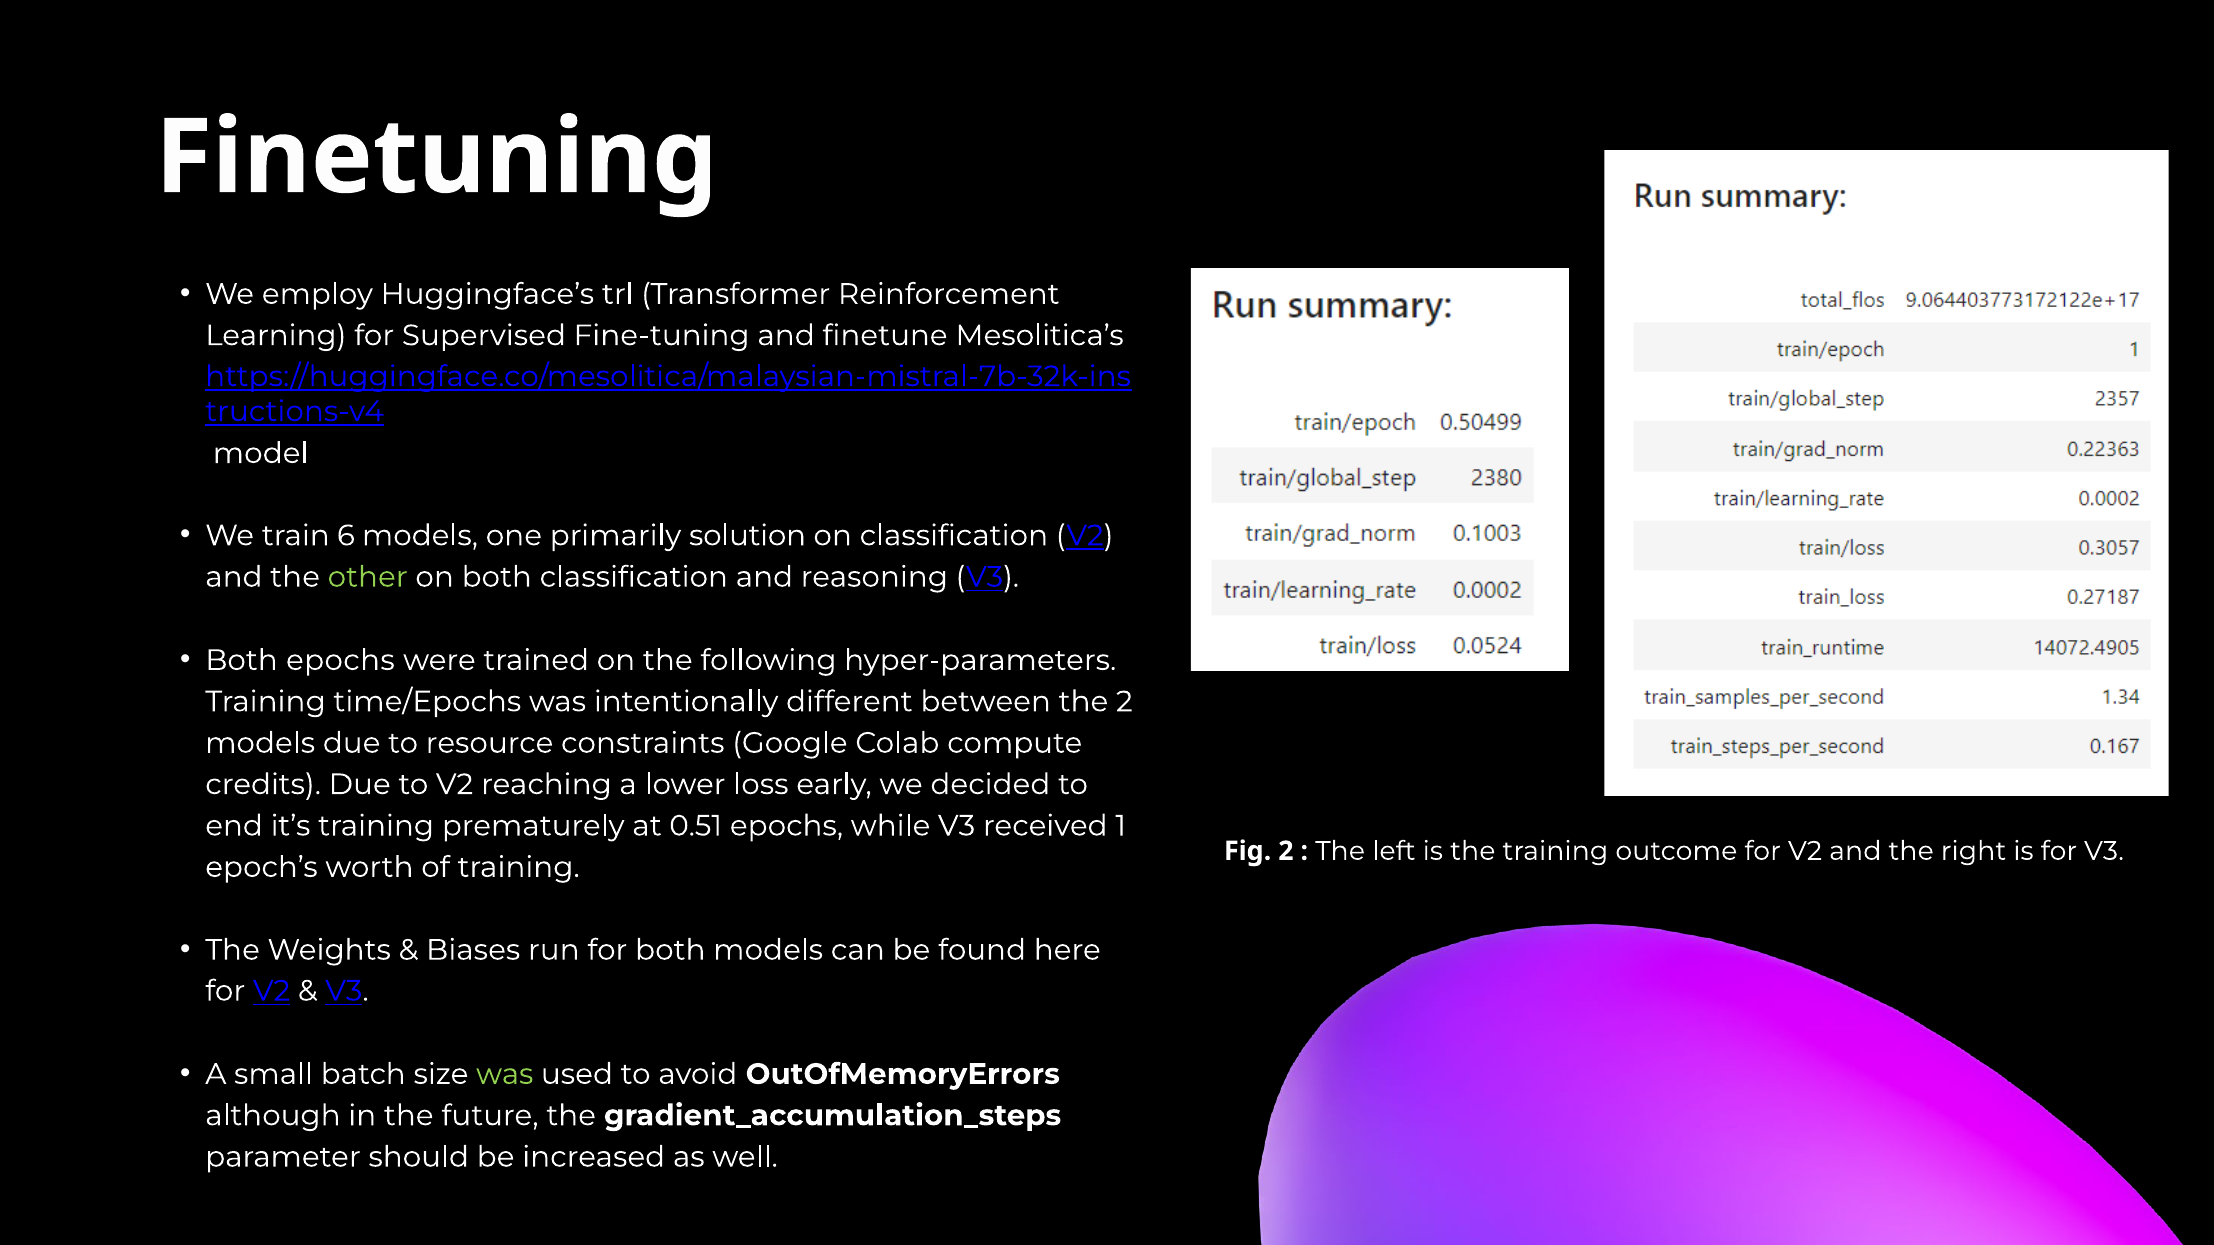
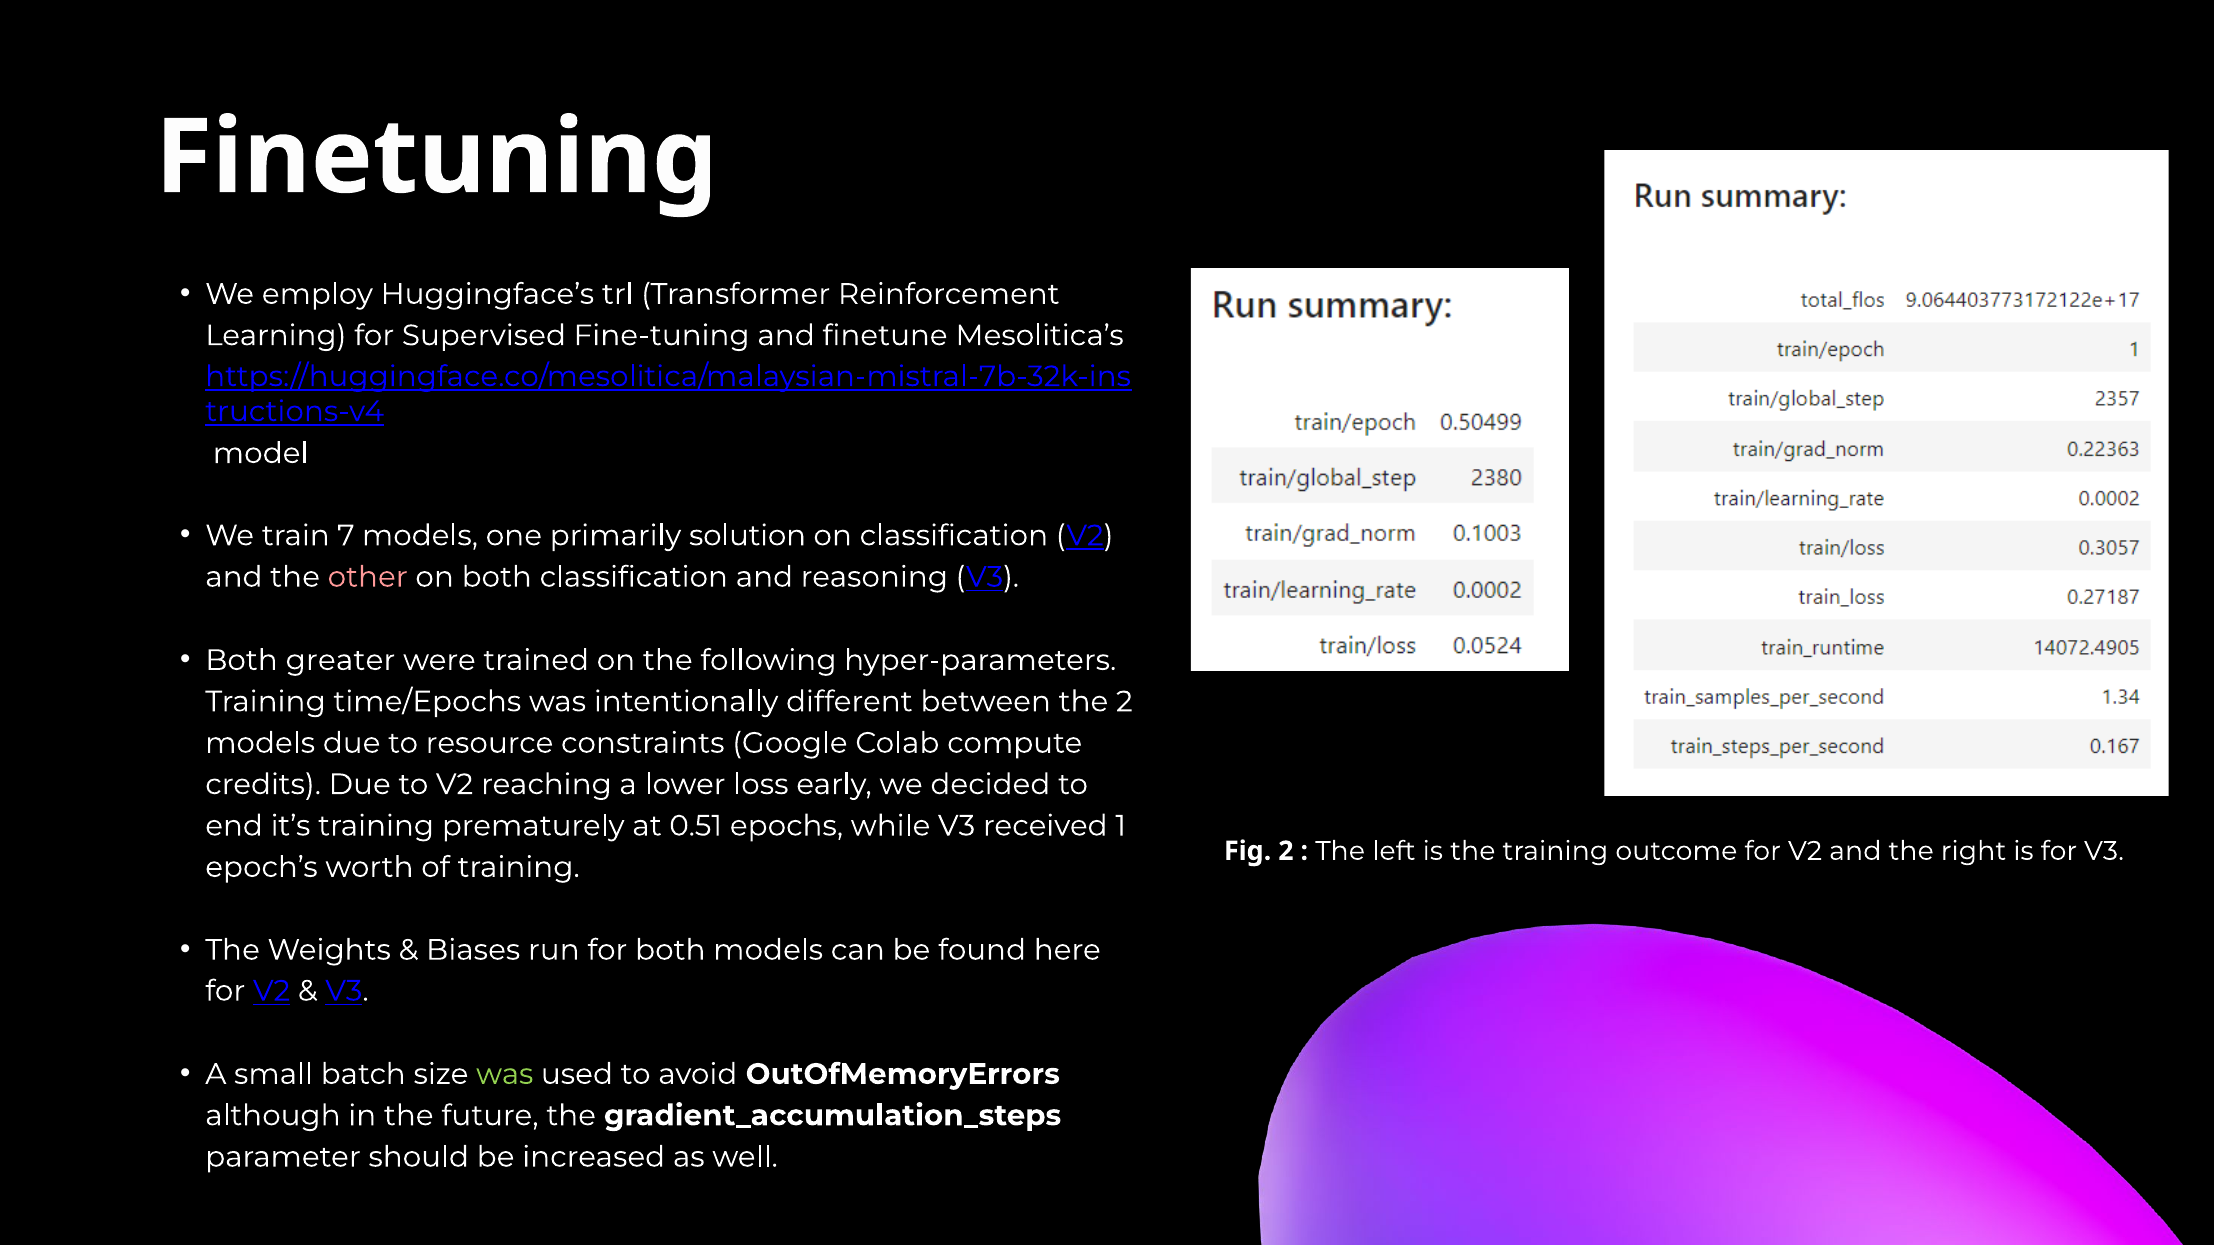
6: 6 -> 7
other colour: light green -> pink
Both epochs: epochs -> greater
